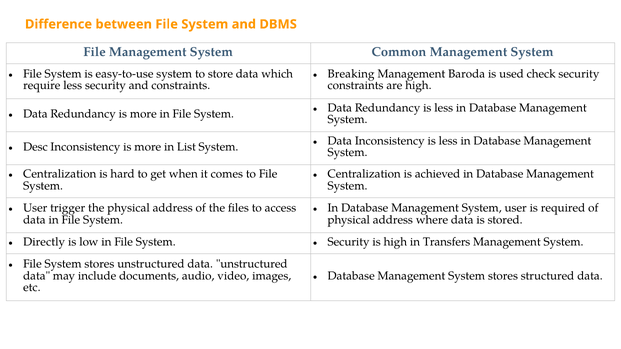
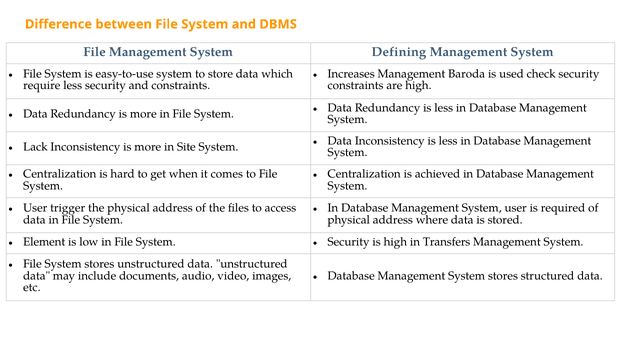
Common: Common -> Defining
Breaking: Breaking -> Increases
Desc: Desc -> Lack
List: List -> Site
Directly: Directly -> Element
